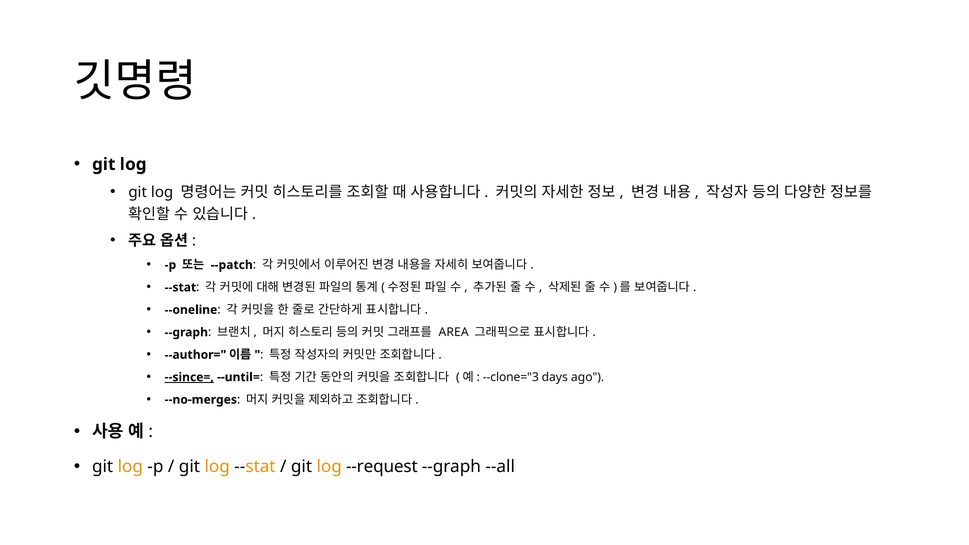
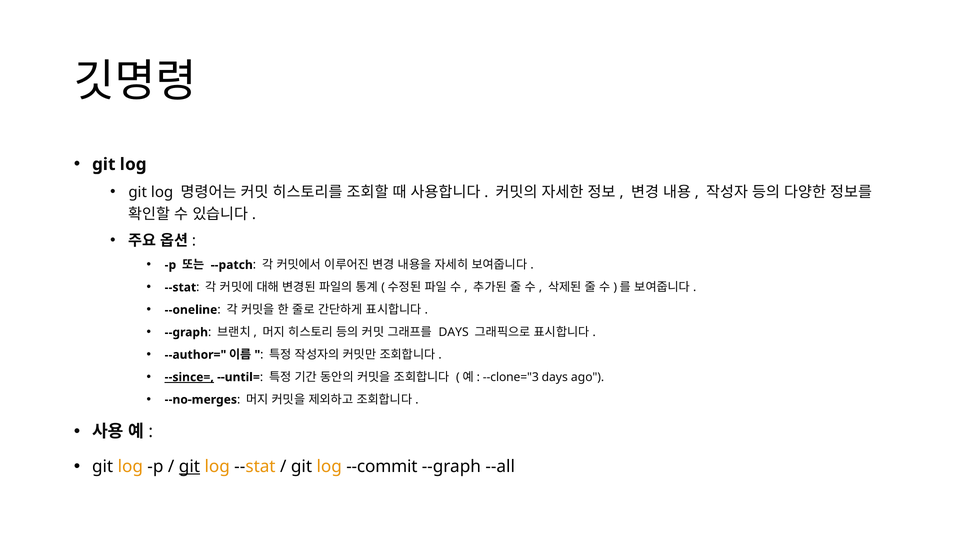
AREA at (454, 332): AREA -> DAYS
git at (189, 467) underline: none -> present
--request: --request -> --commit
